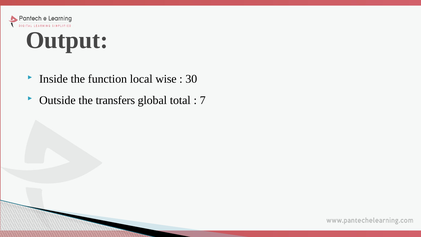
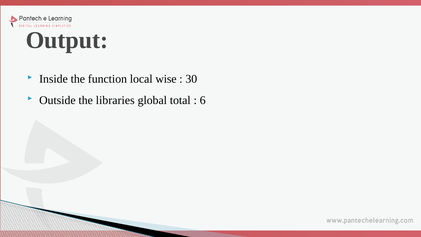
transfers: transfers -> libraries
7: 7 -> 6
